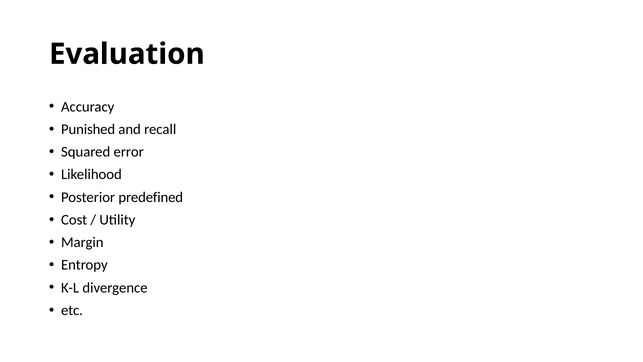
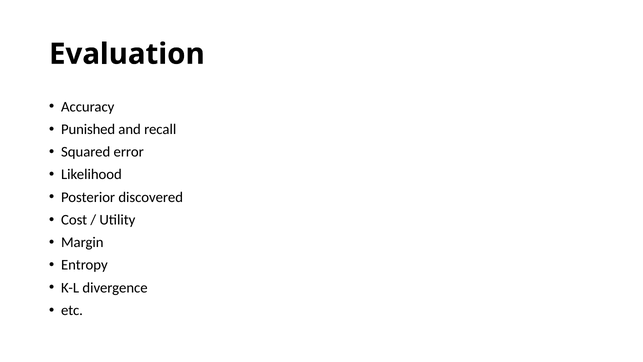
predefined: predefined -> discovered
